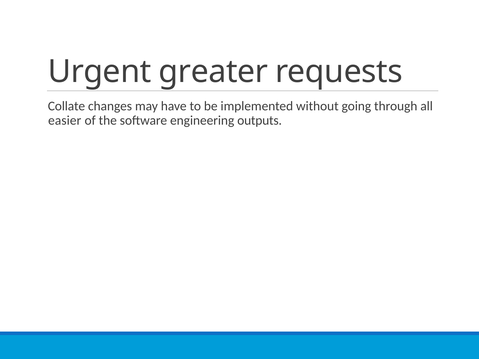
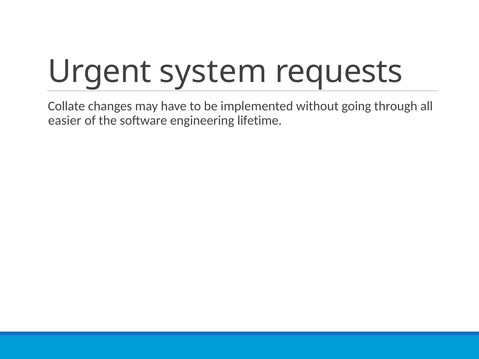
greater: greater -> system
outputs: outputs -> lifetime
